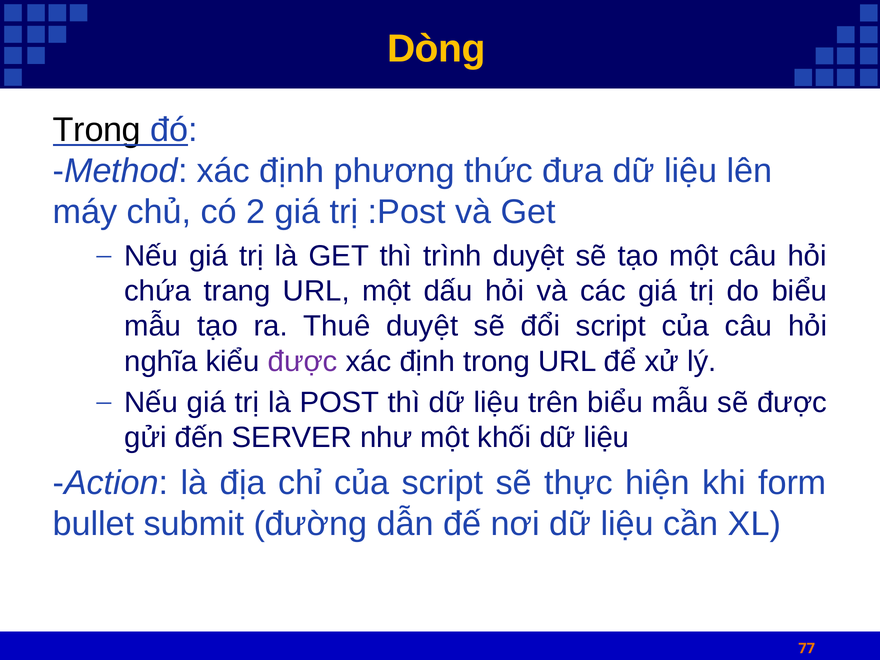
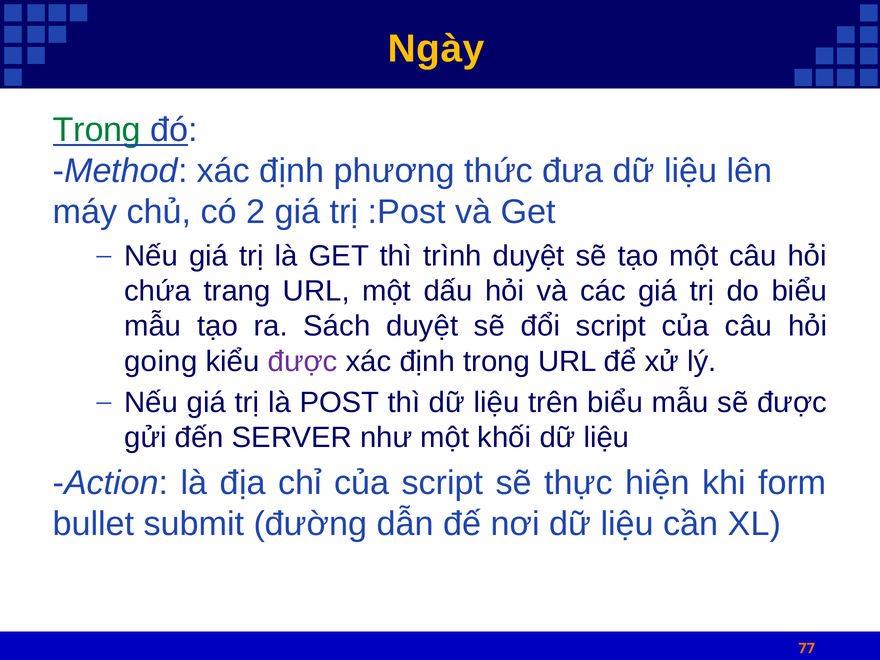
Dòng: Dòng -> Ngày
Trong at (97, 130) colour: black -> green
Thuê: Thuê -> Sách
nghĩa: nghĩa -> going
